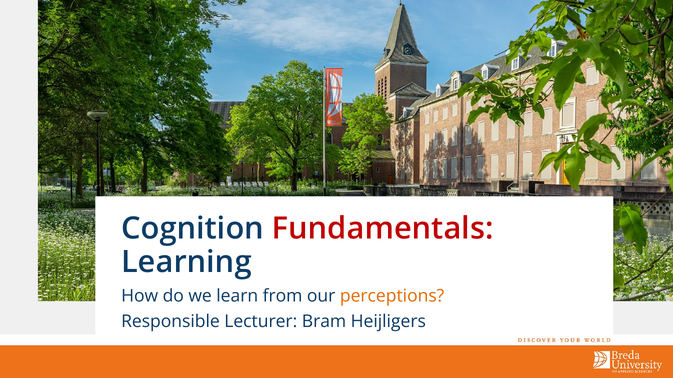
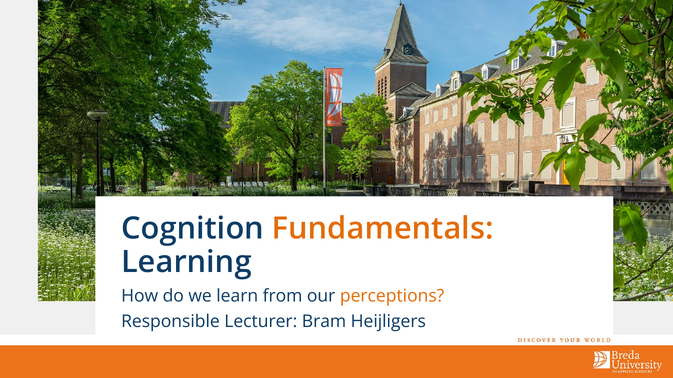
Fundamentals colour: red -> orange
